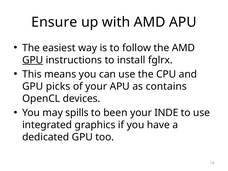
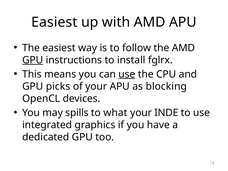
Ensure at (54, 22): Ensure -> Easiest
use at (127, 74) underline: none -> present
contains: contains -> blocking
been: been -> what
